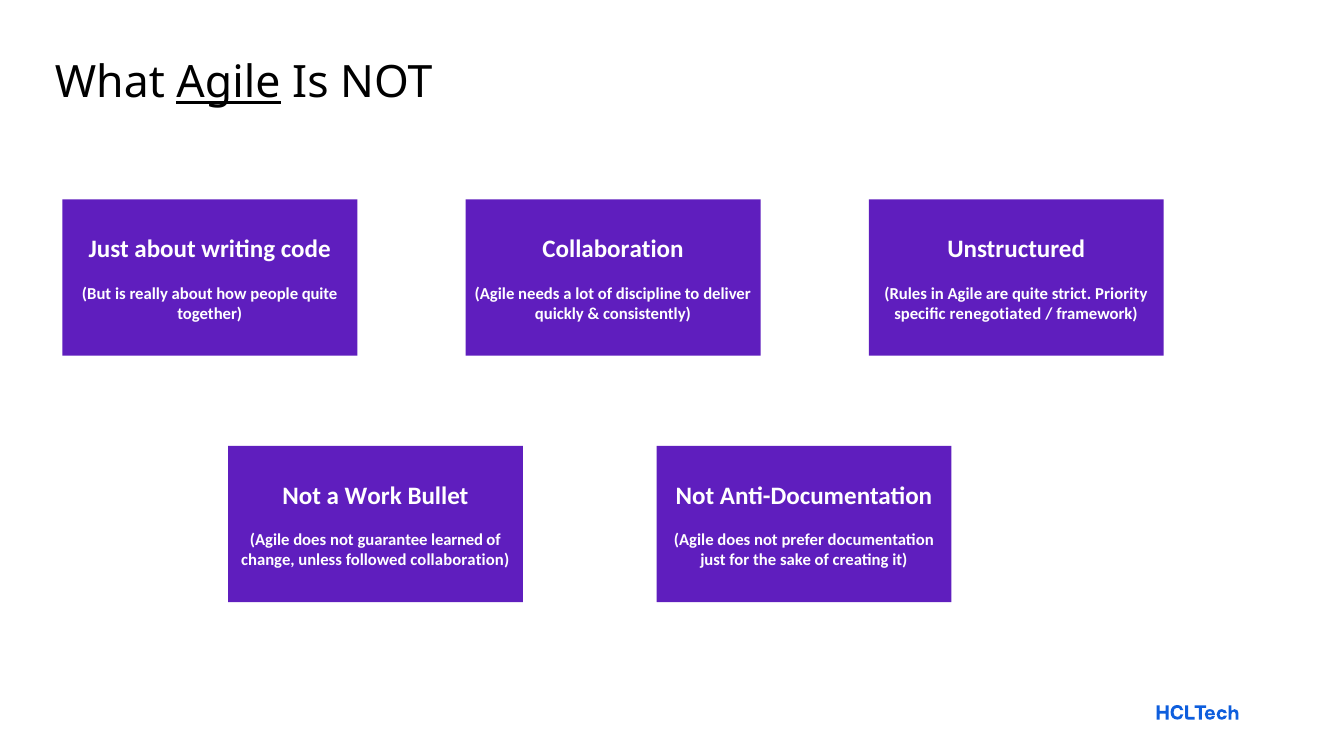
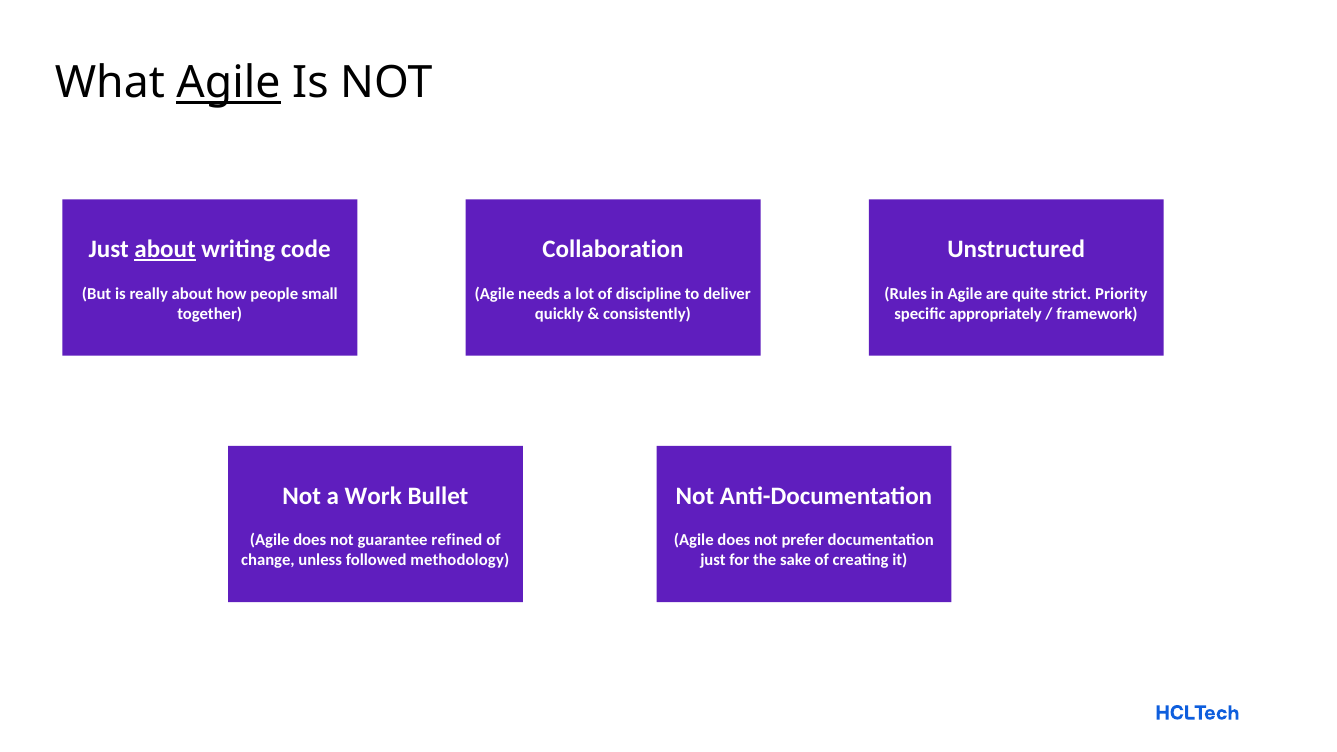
about at (165, 249) underline: none -> present
people quite: quite -> small
renegotiated: renegotiated -> appropriately
learned: learned -> refined
followed collaboration: collaboration -> methodology
